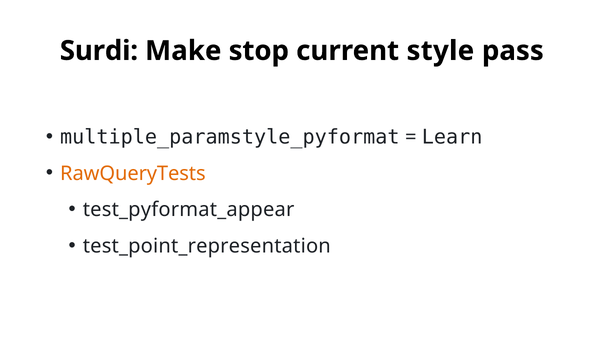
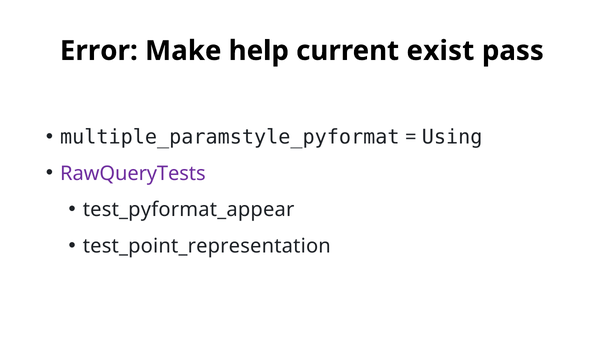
Surdi: Surdi -> Error
stop: stop -> help
style: style -> exist
Learn: Learn -> Using
RawQueryTests colour: orange -> purple
